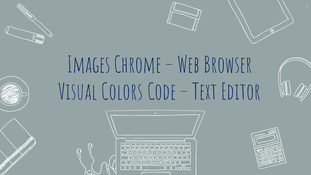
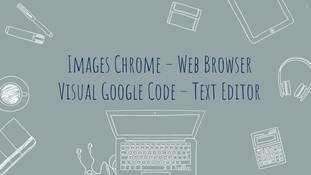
Colors: Colors -> Google
